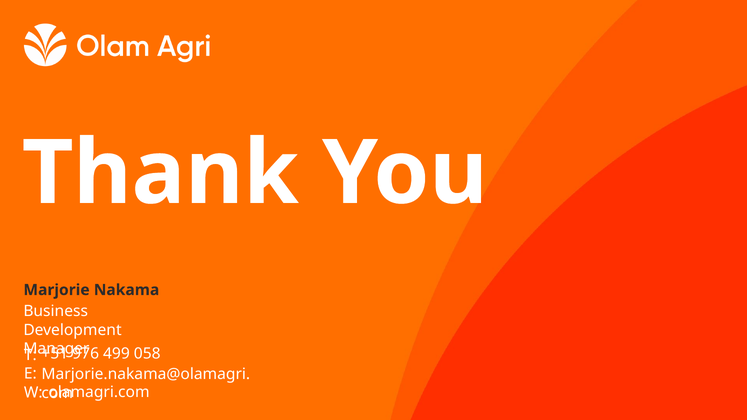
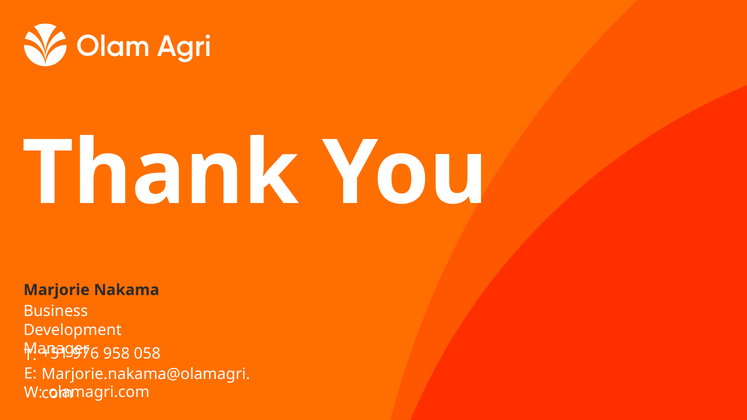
499: 499 -> 958
